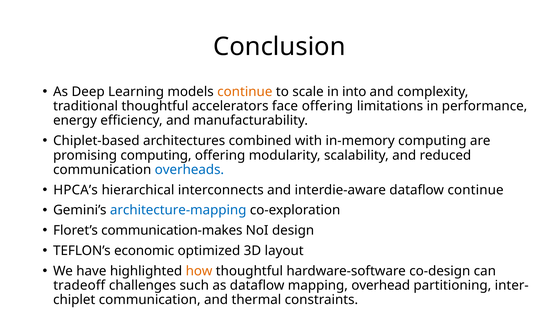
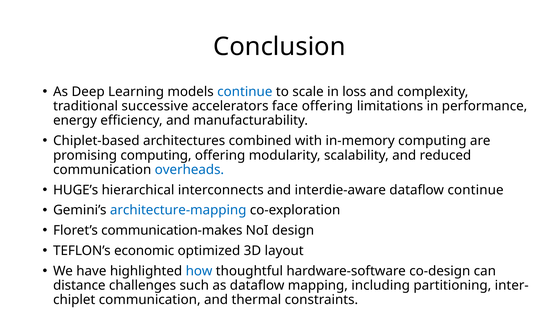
continue at (245, 92) colour: orange -> blue
into: into -> loss
traditional thoughtful: thoughtful -> successive
HPCA’s: HPCA’s -> HUGE’s
how colour: orange -> blue
tradeoff: tradeoff -> distance
overhead: overhead -> including
